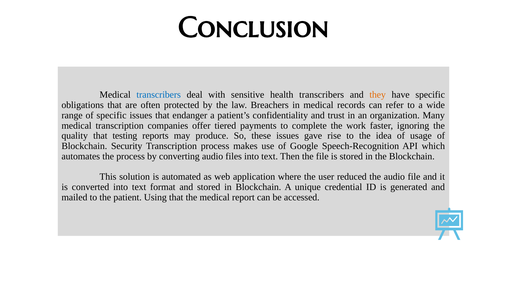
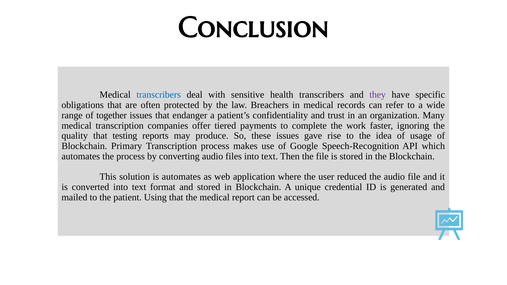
they colour: orange -> purple
of specific: specific -> together
Security: Security -> Primary
is automated: automated -> automates
